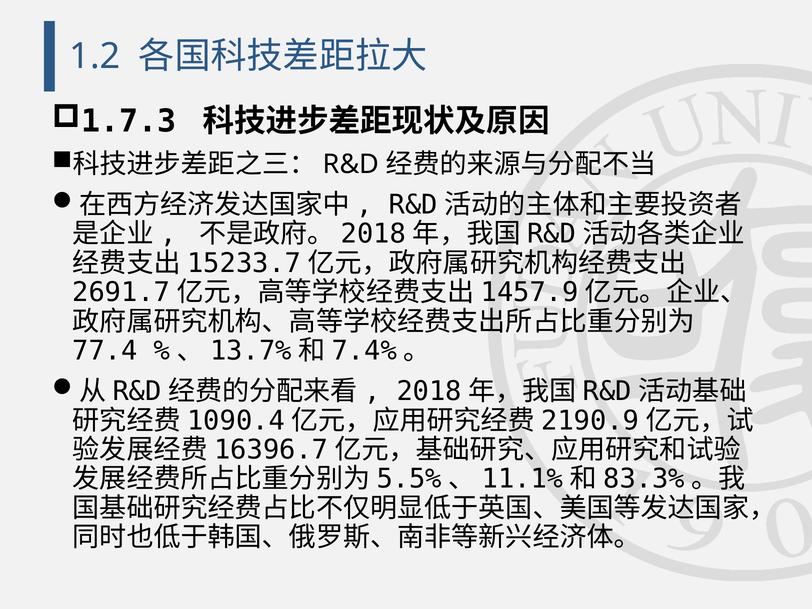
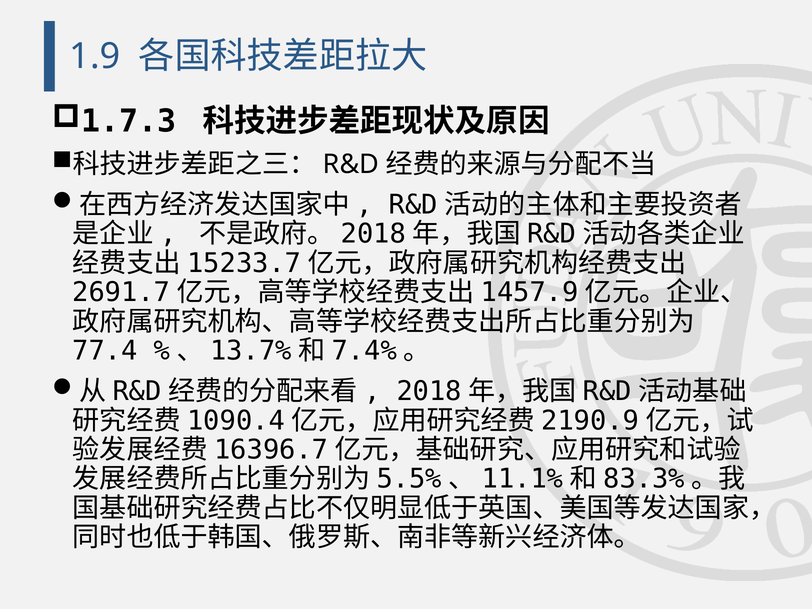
1.2: 1.2 -> 1.9
